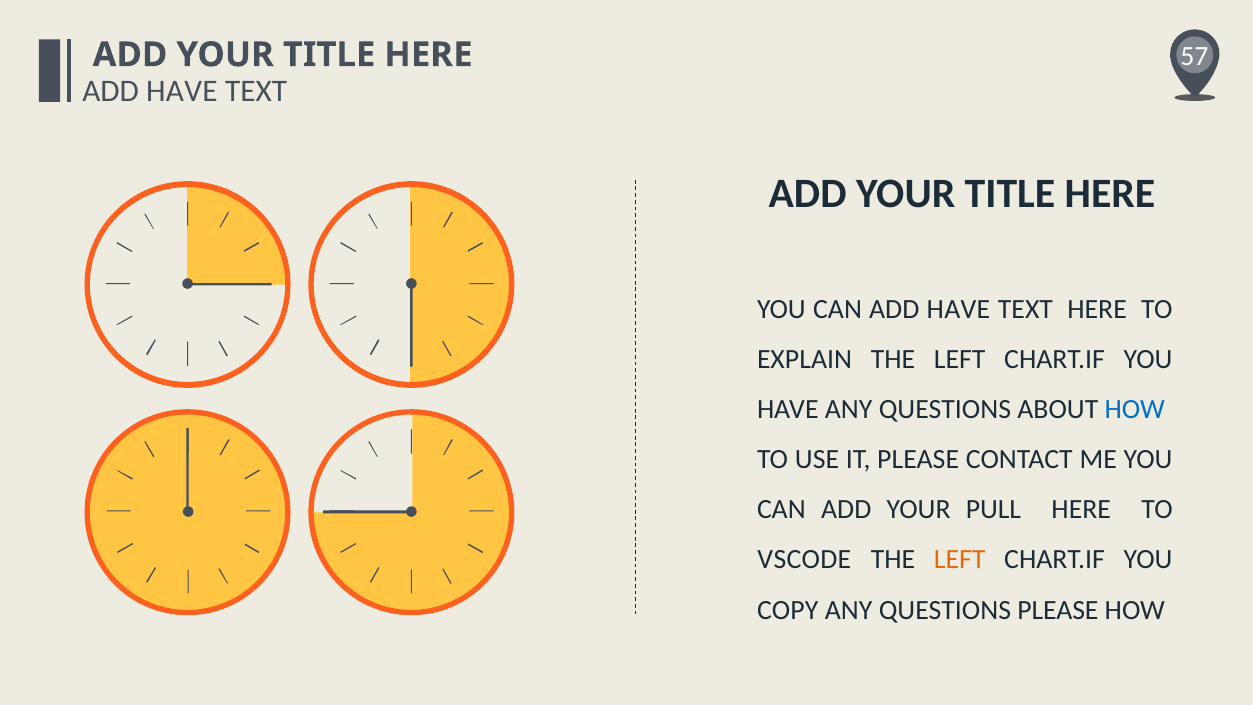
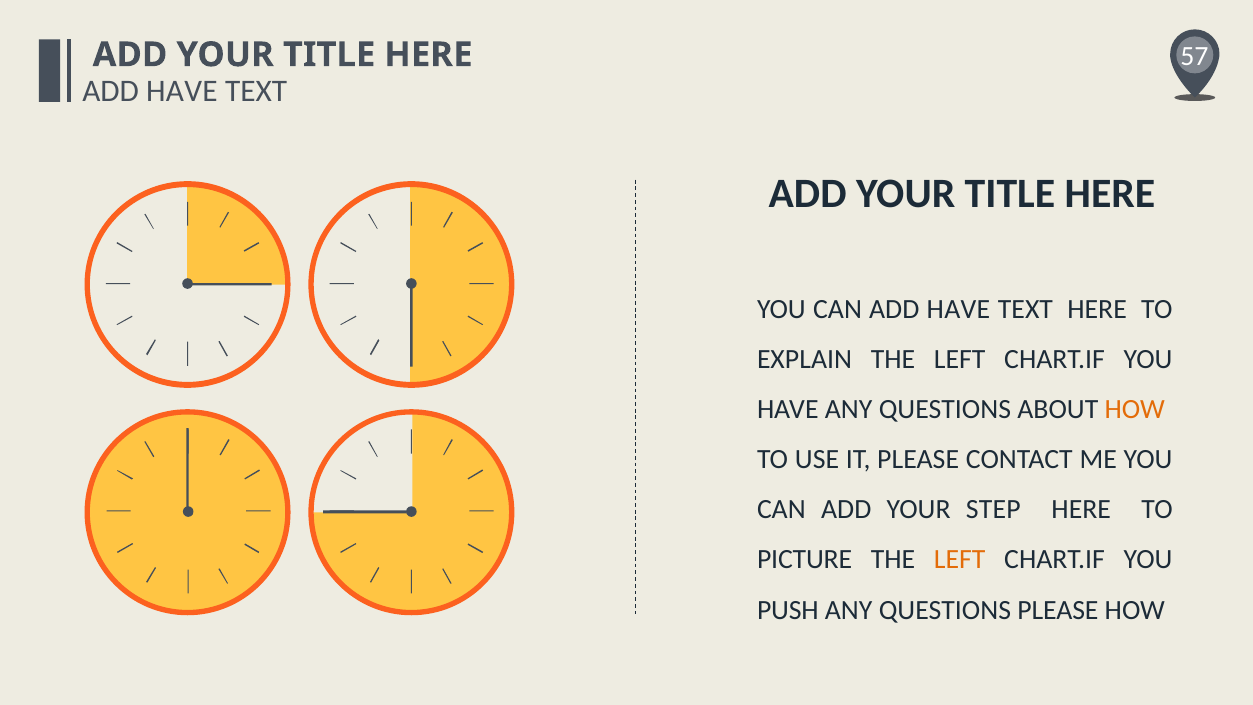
HOW at (1135, 409) colour: blue -> orange
PULL: PULL -> STEP
VSCODE: VSCODE -> PICTURE
COPY: COPY -> PUSH
